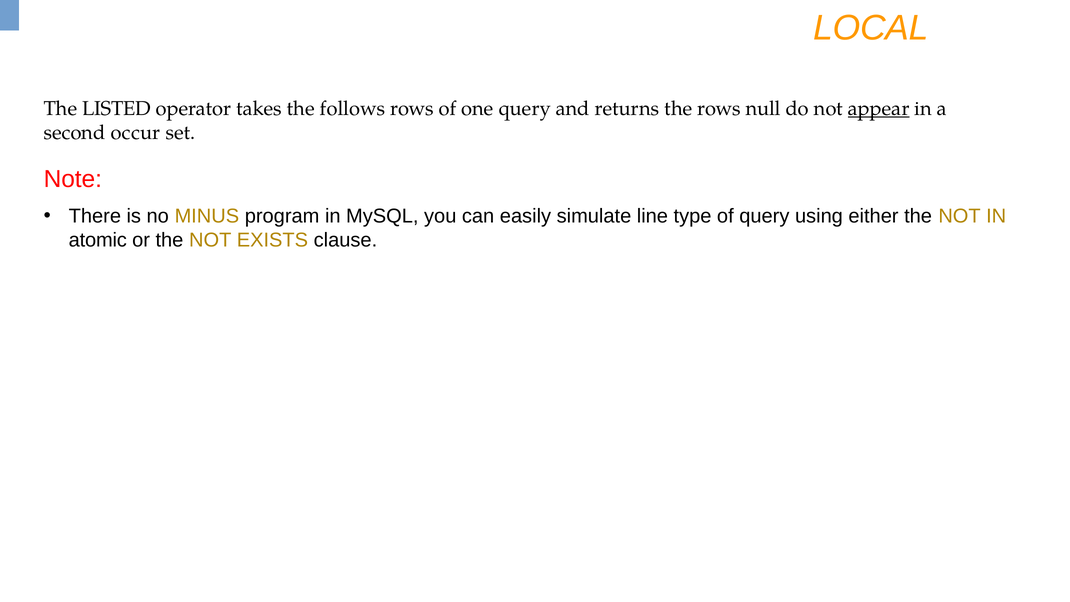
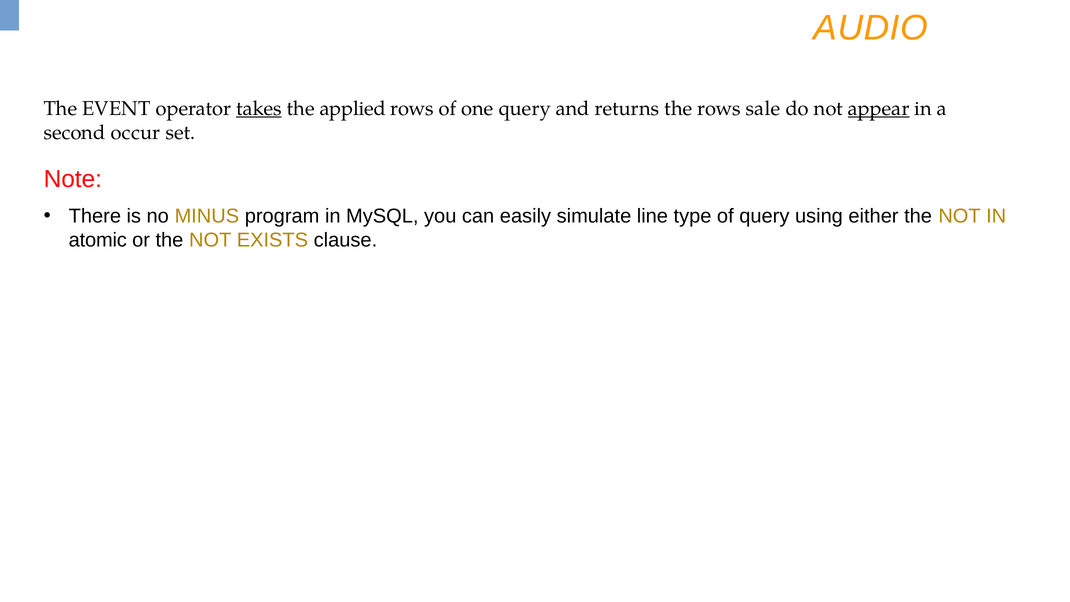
LOCAL: LOCAL -> AUDIO
LISTED: LISTED -> EVENT
takes underline: none -> present
follows: follows -> applied
null: null -> sale
